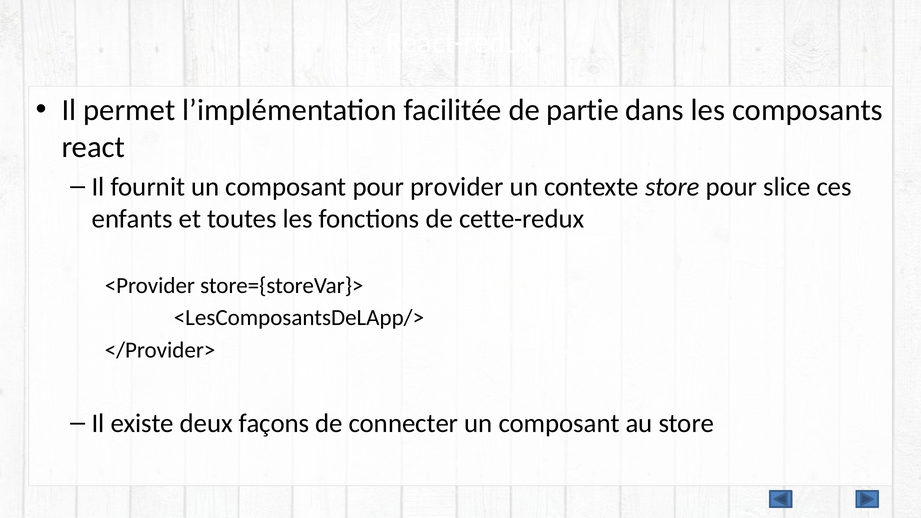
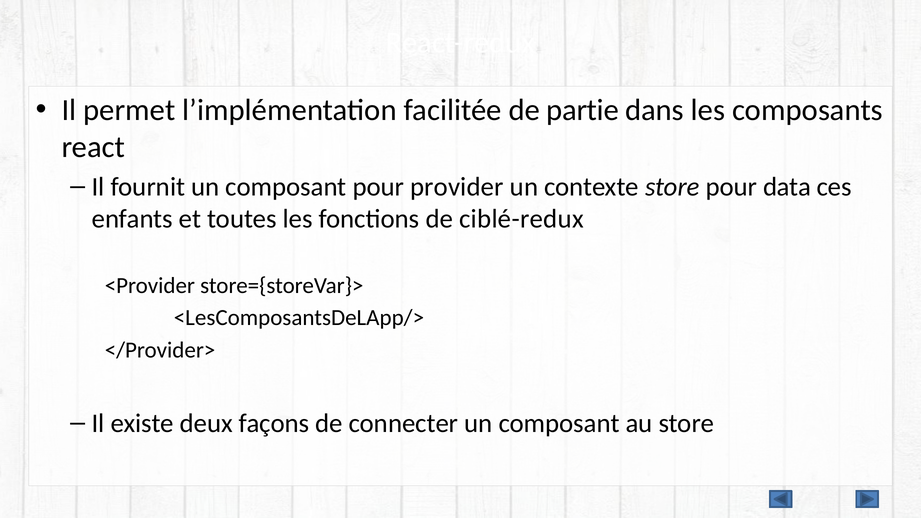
slice: slice -> data
cette-redux: cette-redux -> ciblé-redux
